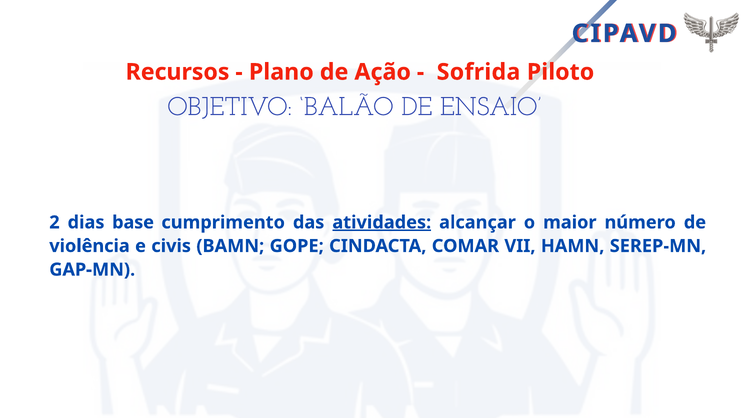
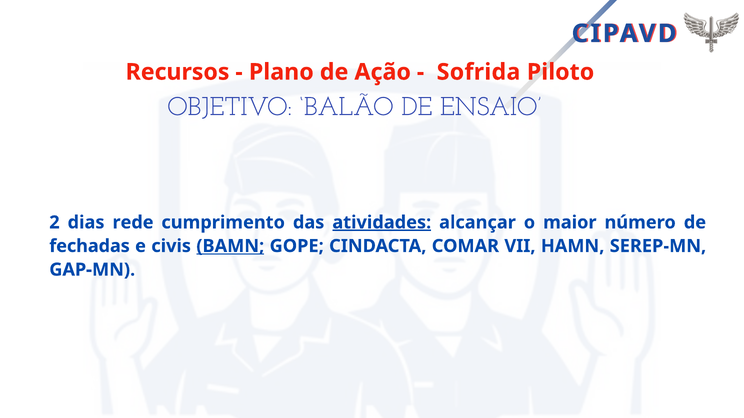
base: base -> rede
violência: violência -> fechadas
BAMN underline: none -> present
